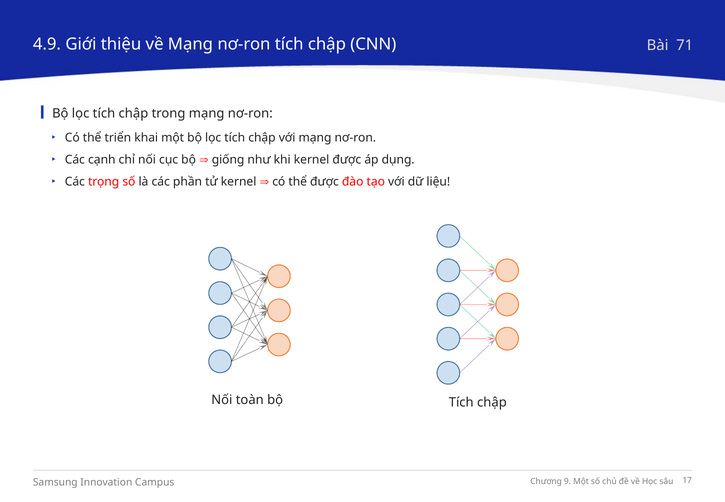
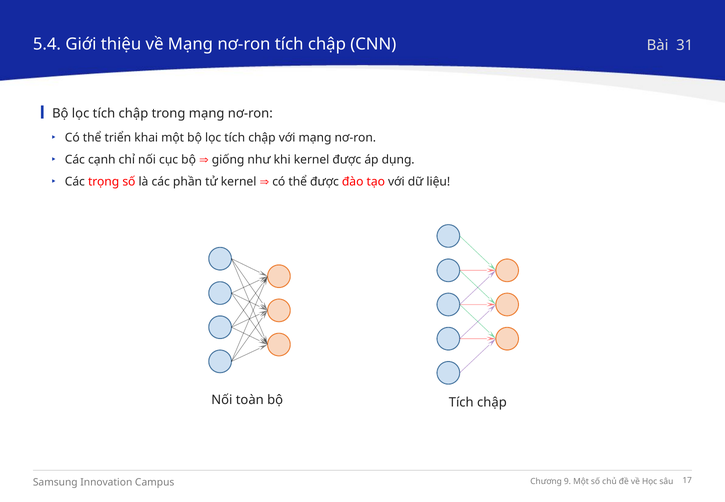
4.9: 4.9 -> 5.4
71: 71 -> 31
